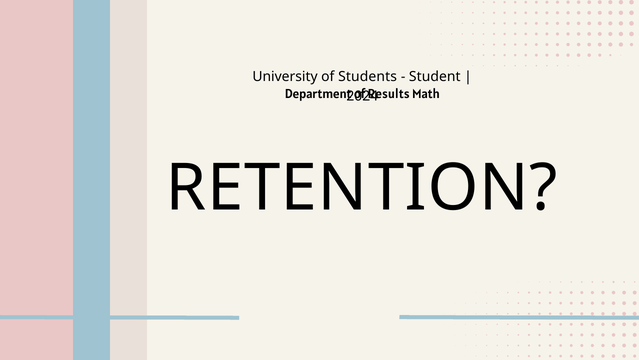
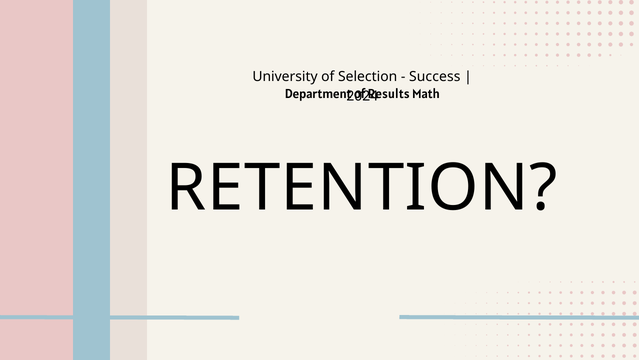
Students: Students -> Selection
Student: Student -> Success
